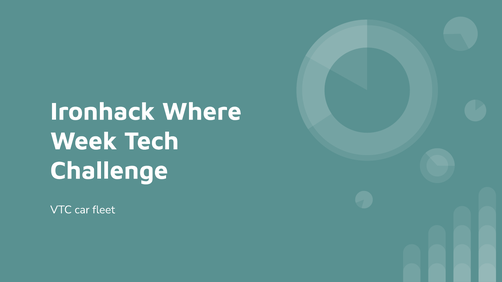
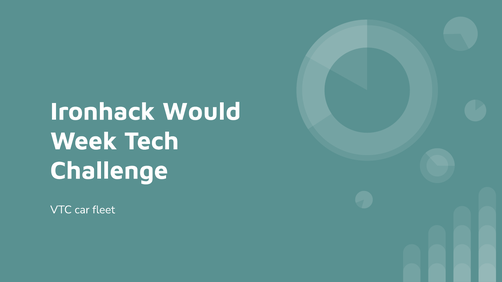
Where: Where -> Would
